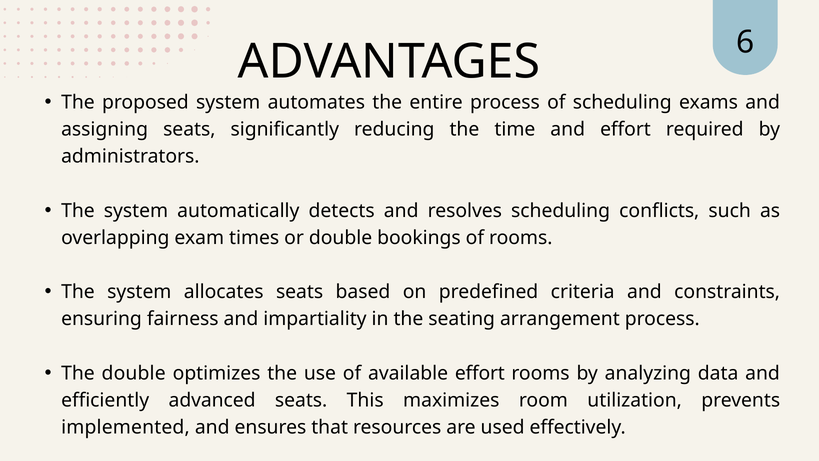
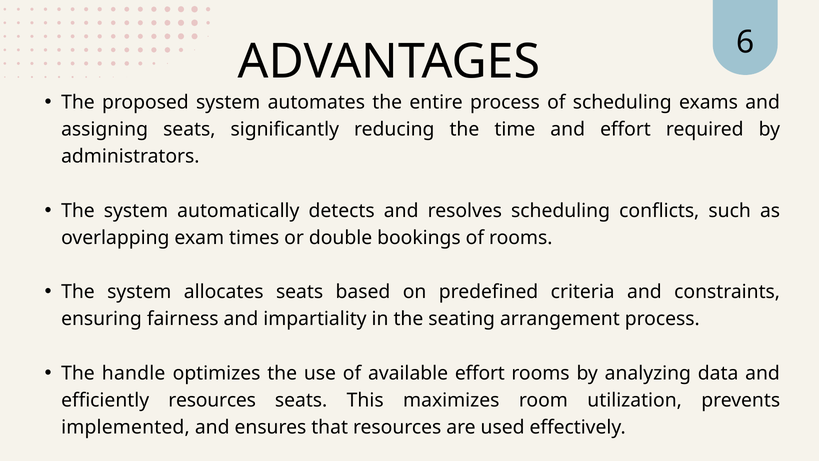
The double: double -> handle
efficiently advanced: advanced -> resources
